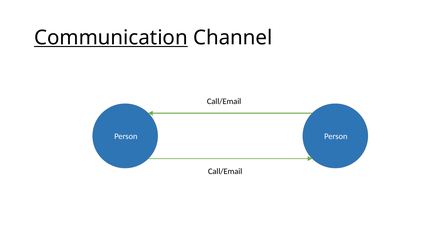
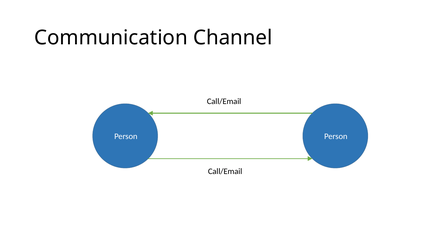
Communication underline: present -> none
